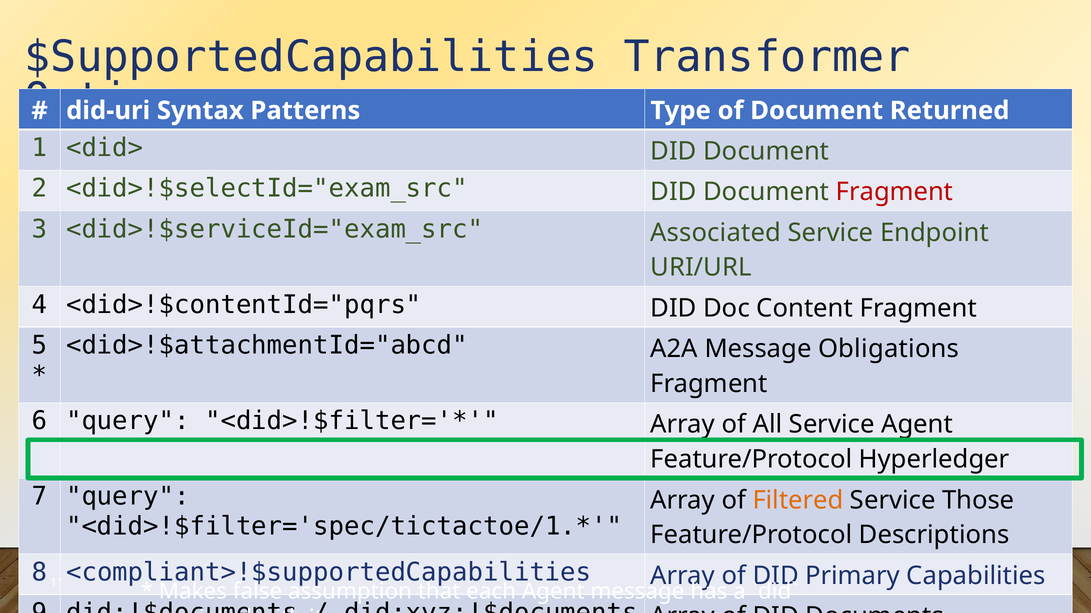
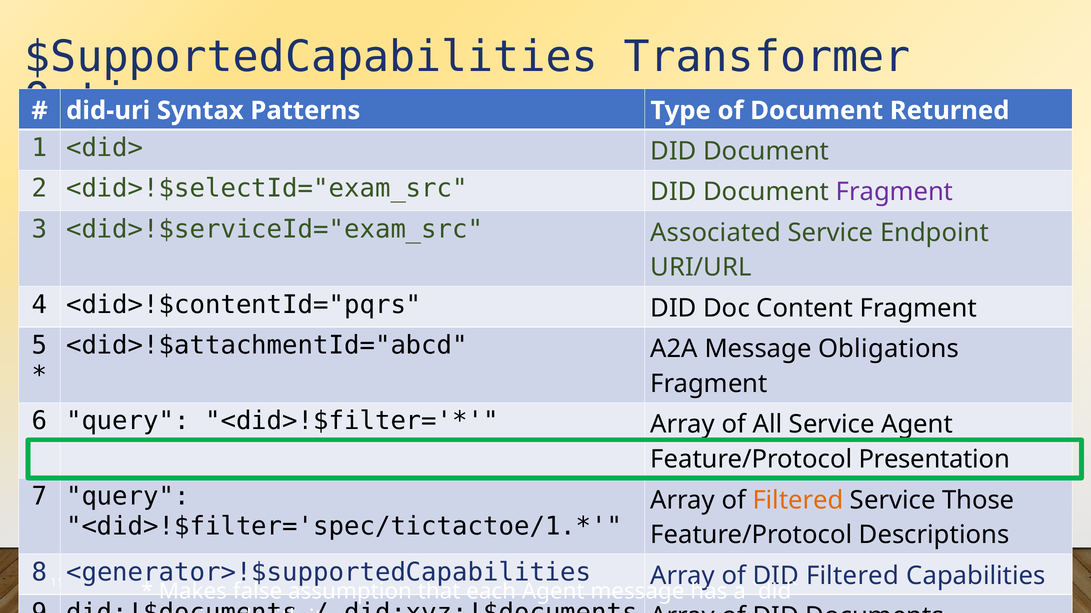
Fragment at (895, 192) colour: red -> purple
Hyperledger: Hyperledger -> Presentation
<compliant>!$supportedCapabilities: <compliant>!$supportedCapabilities -> <generator>!$supportedCapabilities
Primary at (853, 576): Primary -> Filtered
